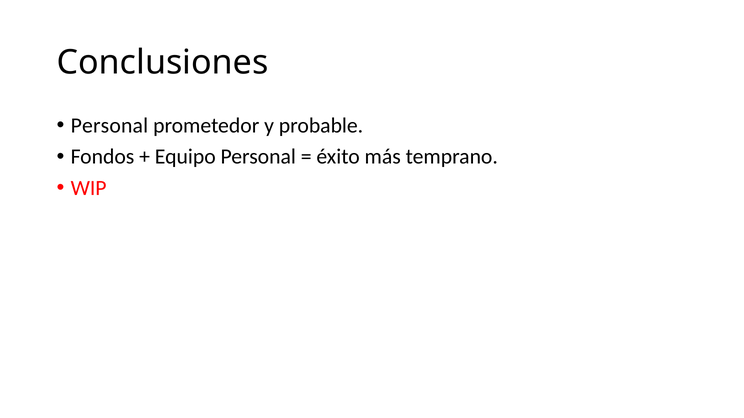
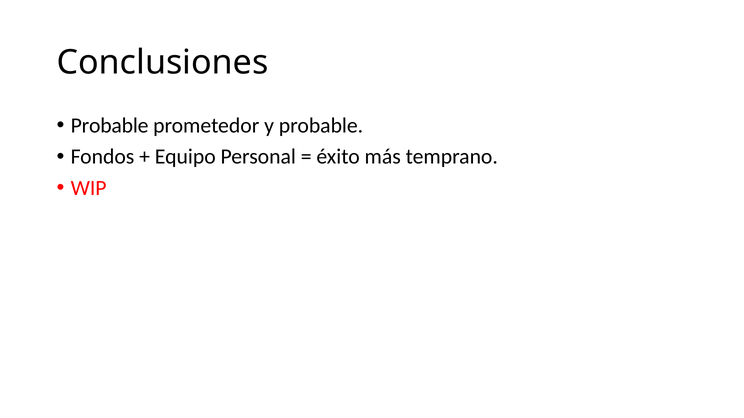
Personal at (109, 126): Personal -> Probable
